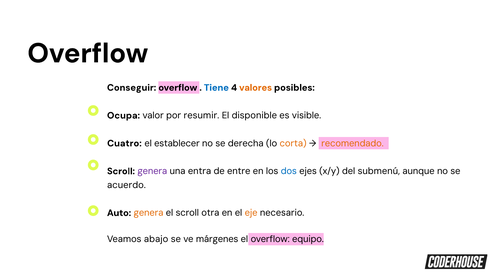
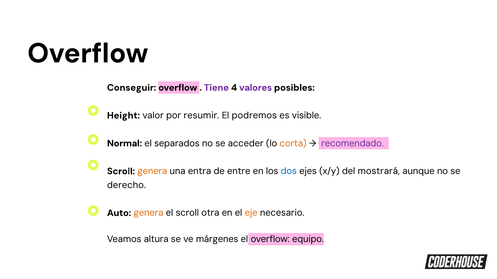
Tiene colour: blue -> purple
valores colour: orange -> purple
Ocupa: Ocupa -> Height
disponible: disponible -> podremos
Cuatro: Cuatro -> Normal
establecer: establecer -> separados
derecha: derecha -> acceder
recomendado colour: orange -> purple
genera at (152, 172) colour: purple -> orange
submenú: submenú -> mostrará
acuerdo: acuerdo -> derecho
abajo: abajo -> altura
